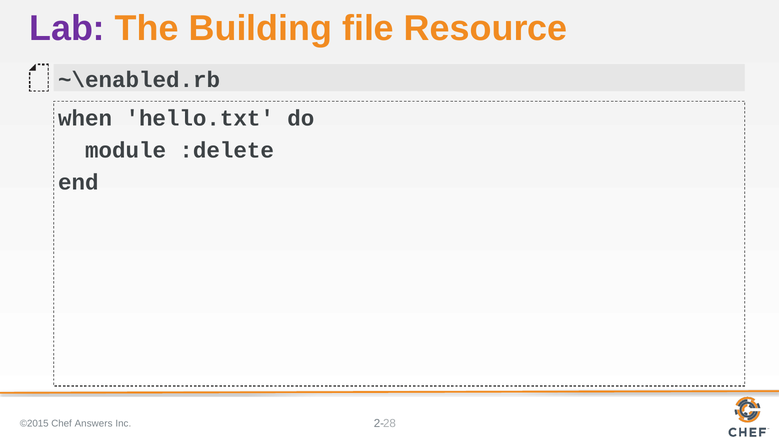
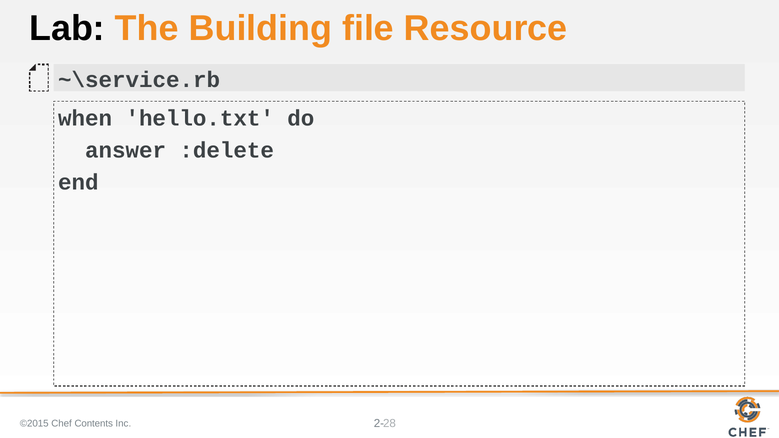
Lab colour: purple -> black
~\enabled.rb: ~\enabled.rb -> ~\service.rb
module: module -> answer
Answers: Answers -> Contents
